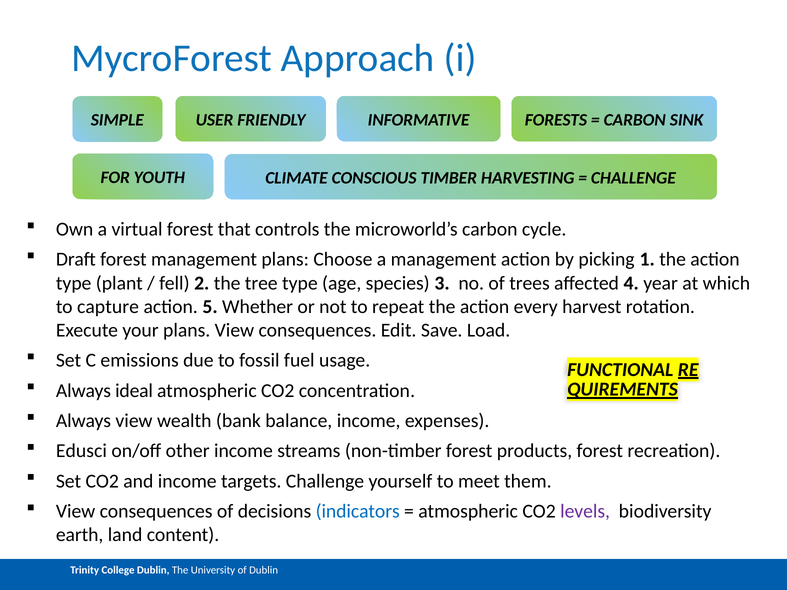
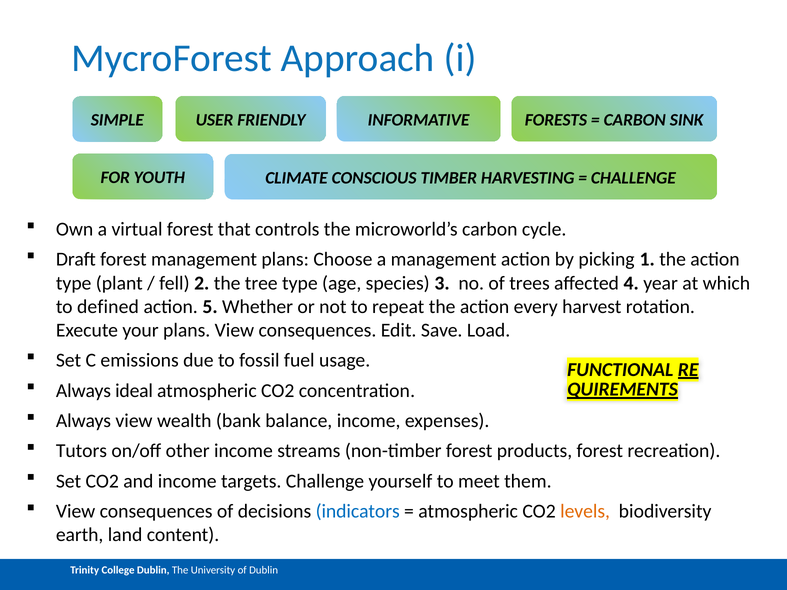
capture: capture -> defined
Edusci: Edusci -> Tutors
levels colour: purple -> orange
